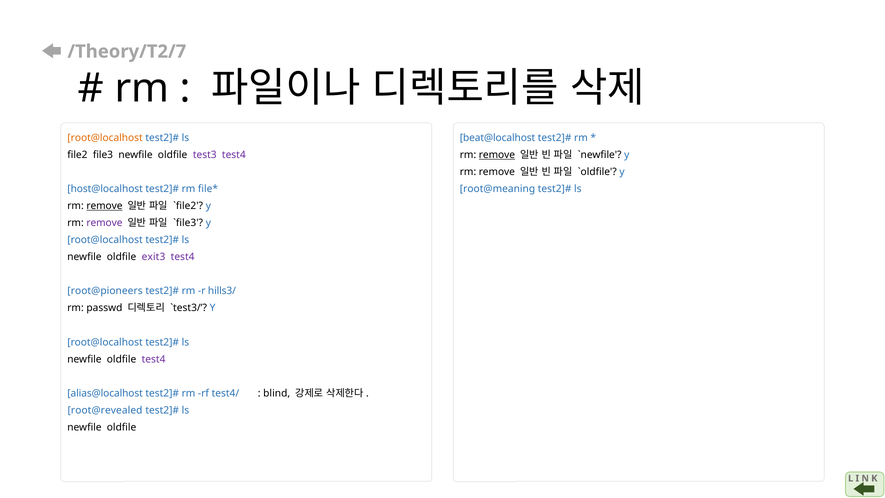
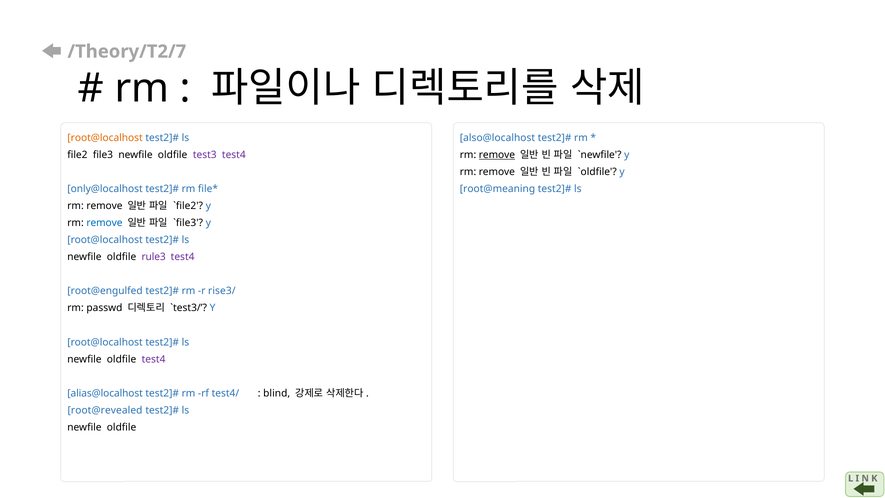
beat@localhost: beat@localhost -> also@localhost
host@localhost: host@localhost -> only@localhost
remove at (104, 206) underline: present -> none
remove at (104, 223) colour: purple -> blue
exit3: exit3 -> rule3
root@pioneers: root@pioneers -> root@engulfed
hills3/: hills3/ -> rise3/
